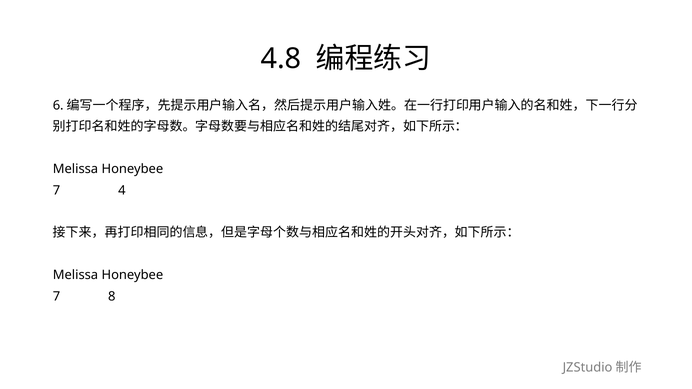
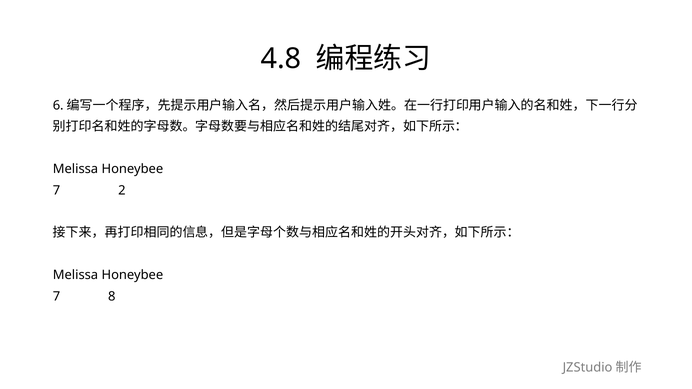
4: 4 -> 2
